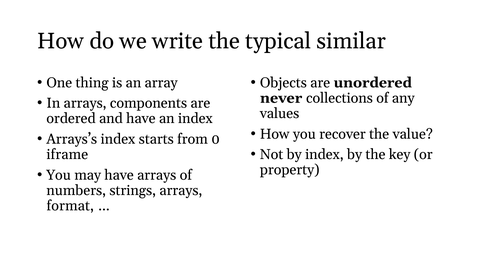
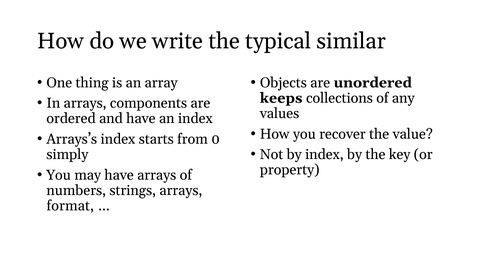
never: never -> keeps
iframe: iframe -> simply
